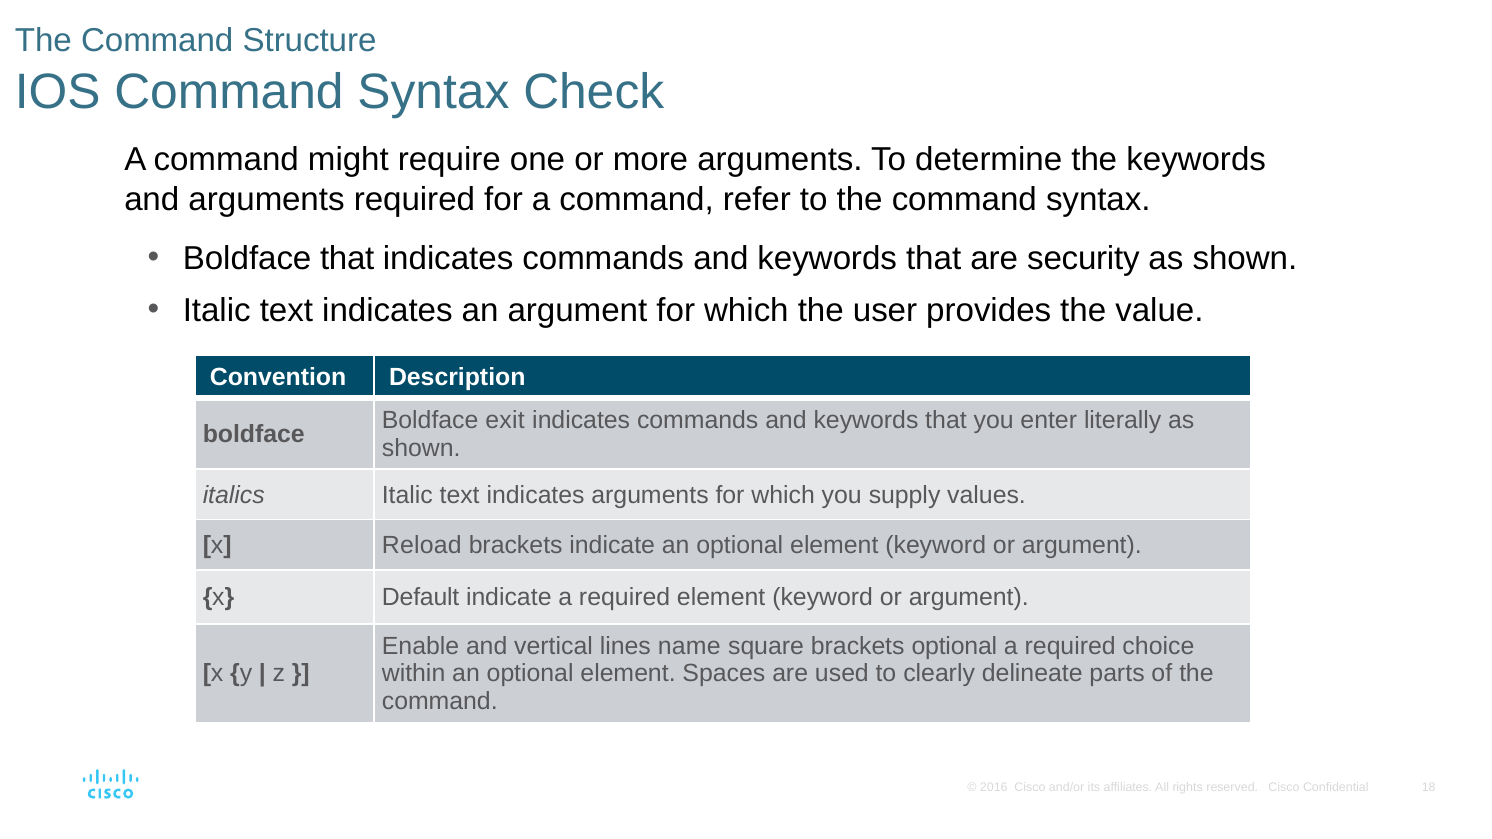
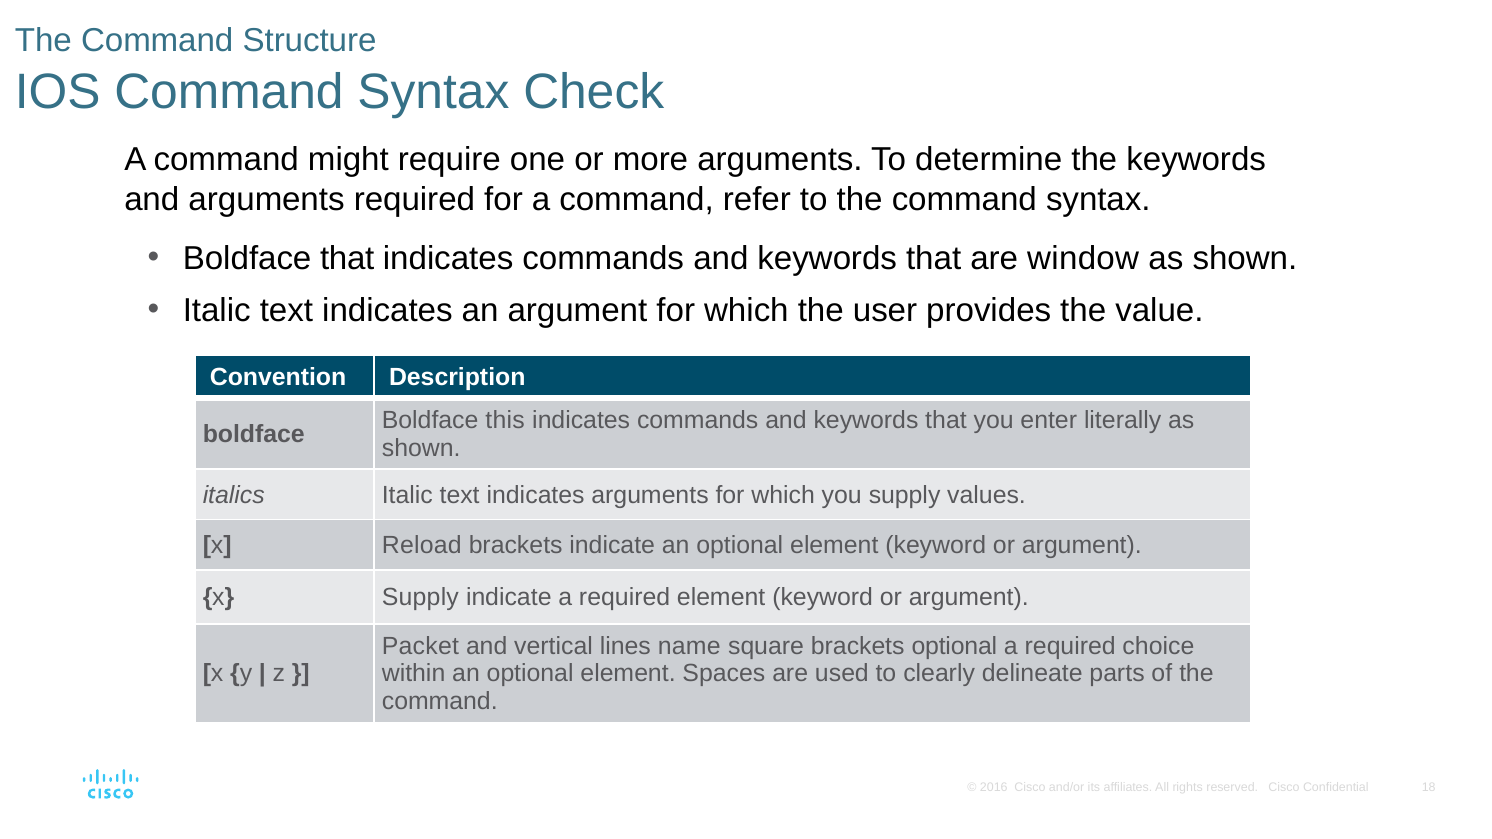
security: security -> window
exit: exit -> this
x Default: Default -> Supply
Enable: Enable -> Packet
